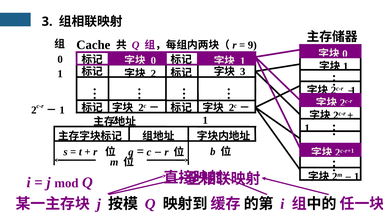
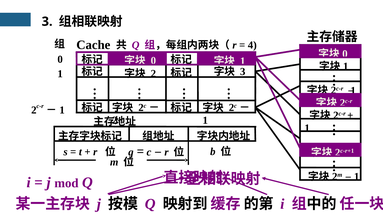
9: 9 -> 4
